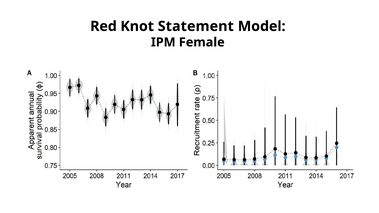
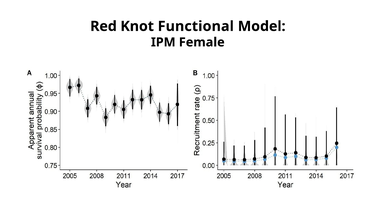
Statement: Statement -> Functional
